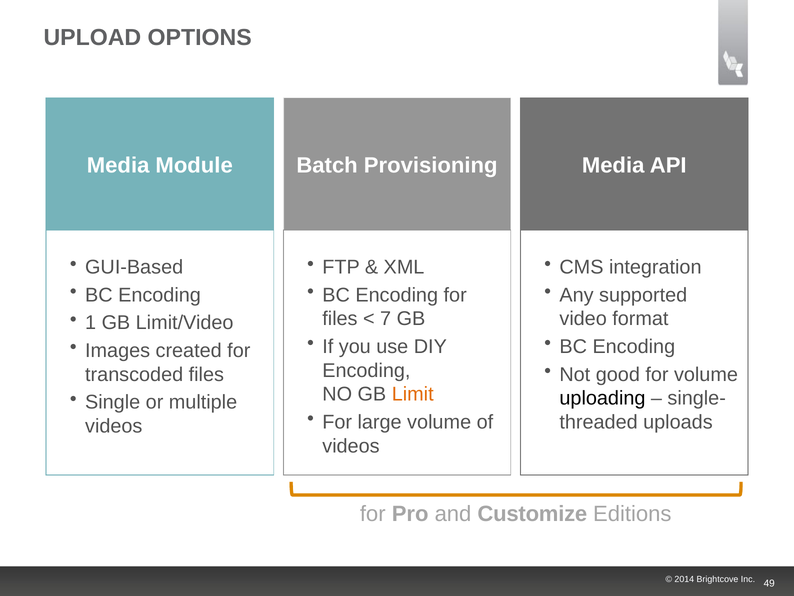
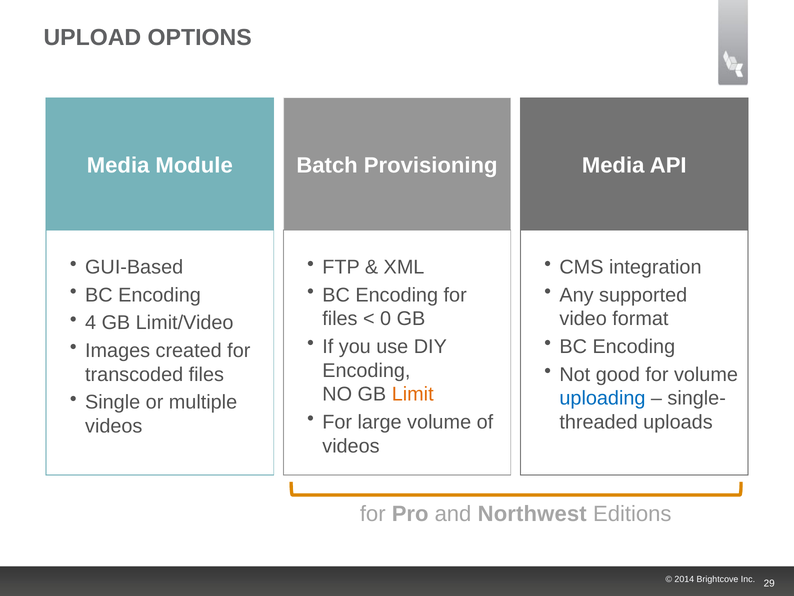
7: 7 -> 0
1: 1 -> 4
uploading colour: black -> blue
Customize: Customize -> Northwest
49: 49 -> 29
